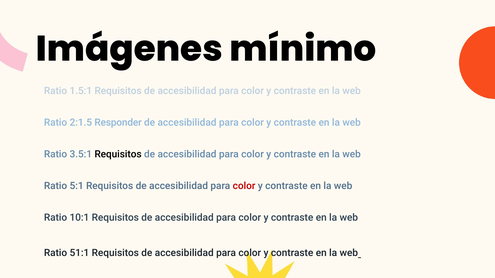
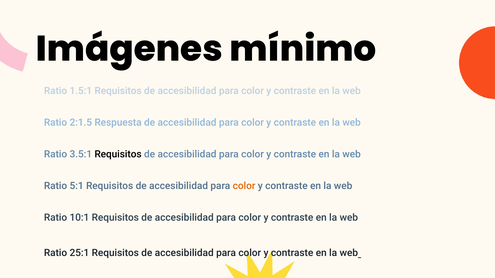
Responder: Responder -> Respuesta
color at (244, 186) colour: red -> orange
51:1: 51:1 -> 25:1
